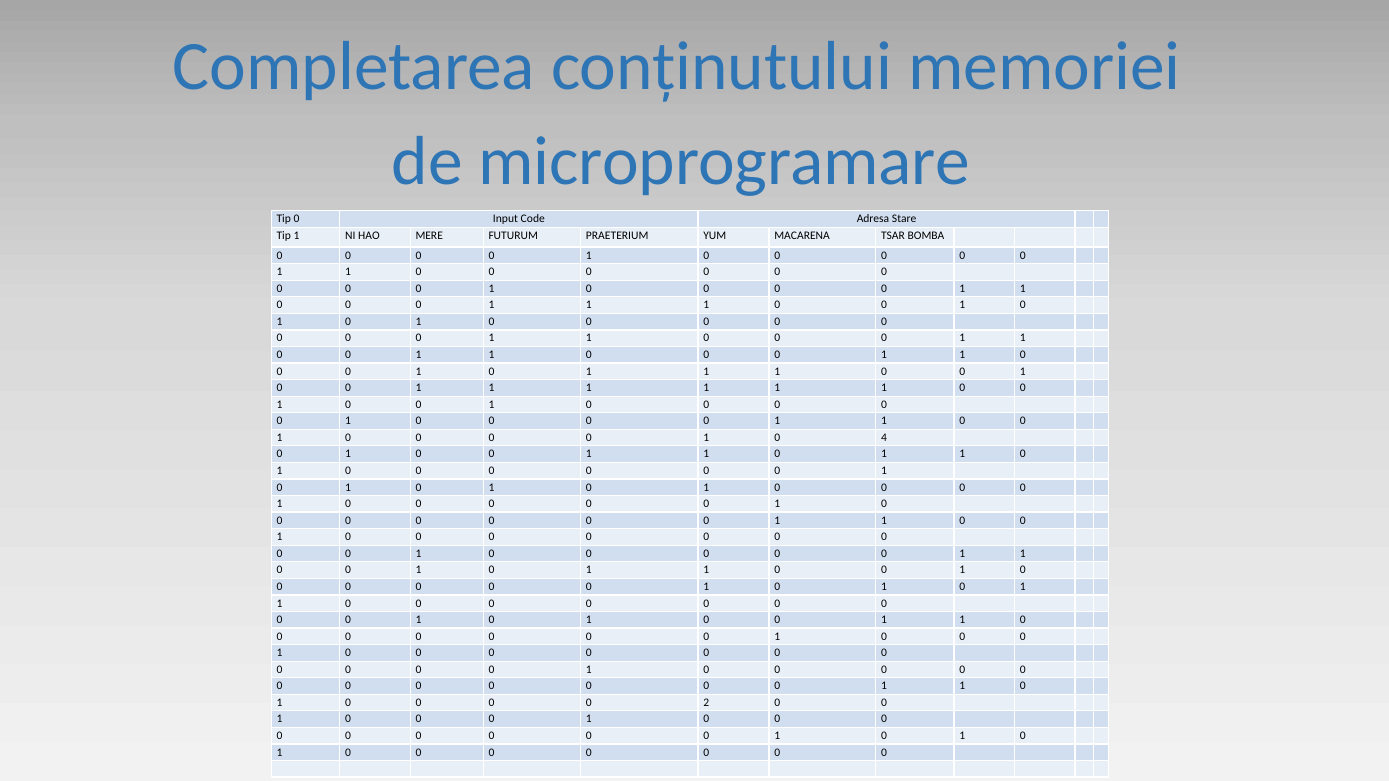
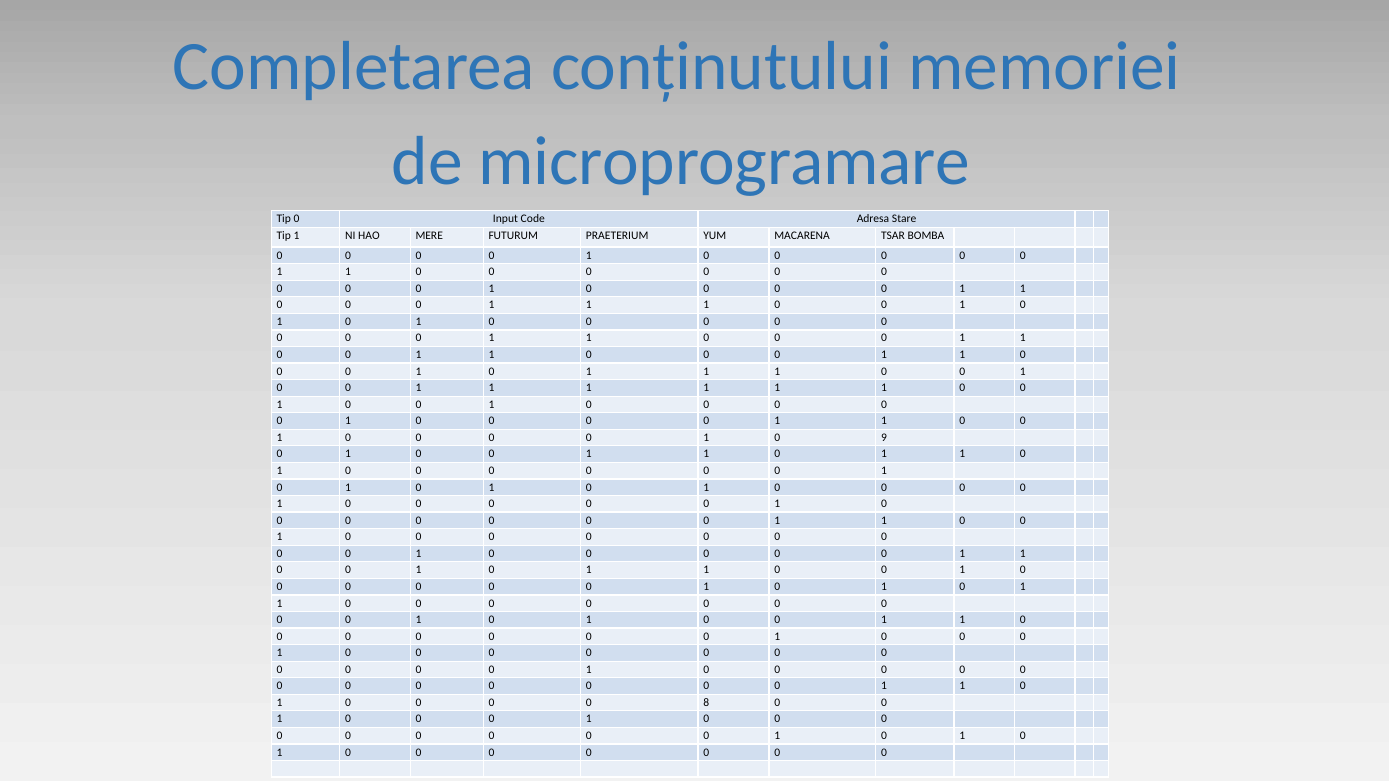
4: 4 -> 9
2: 2 -> 8
